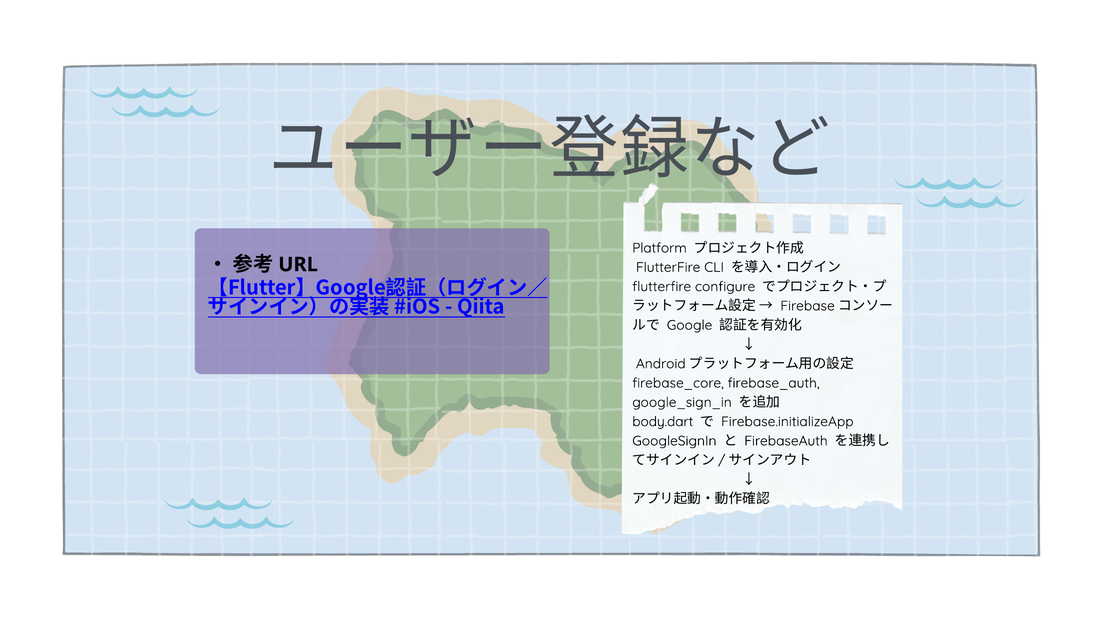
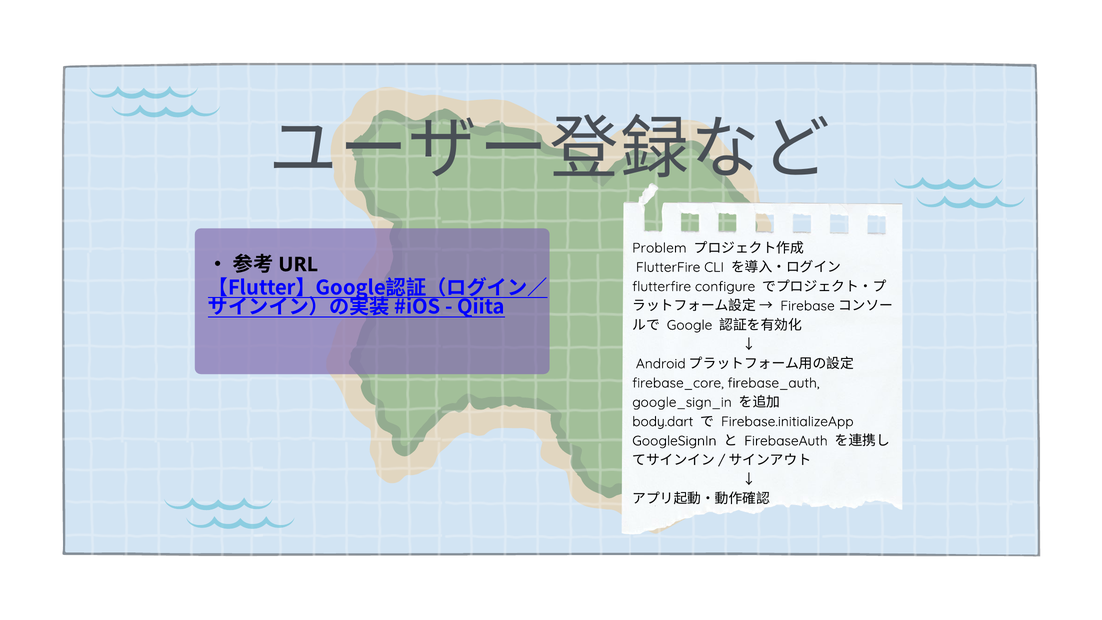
Platform: Platform -> Problem
